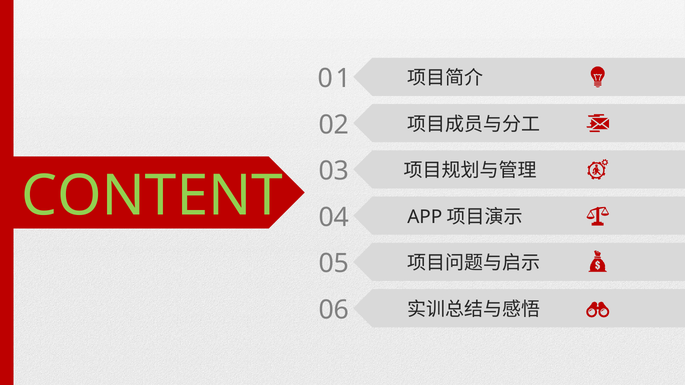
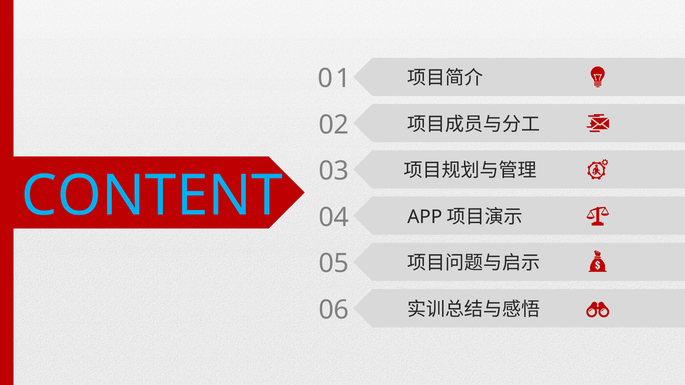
CONTENT colour: light green -> light blue
